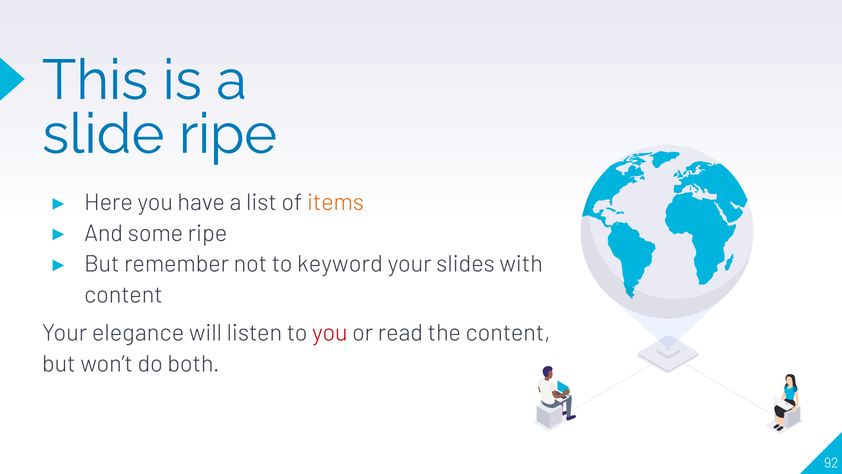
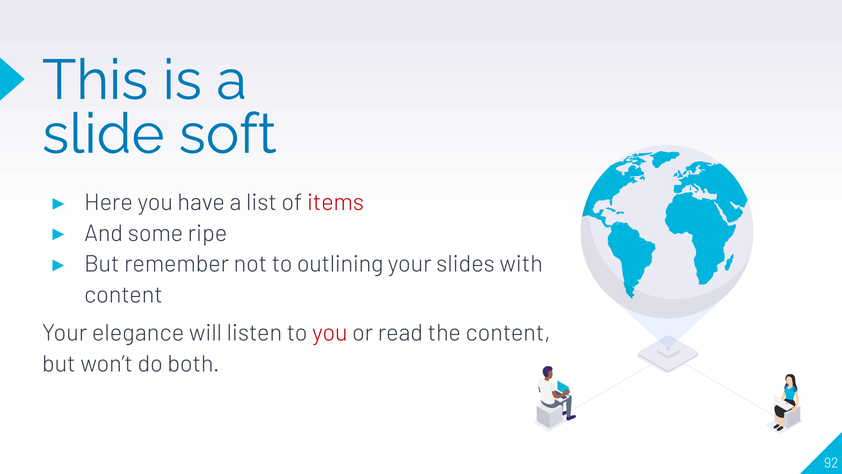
slide ripe: ripe -> soft
items colour: orange -> red
keyword: keyword -> outlining
